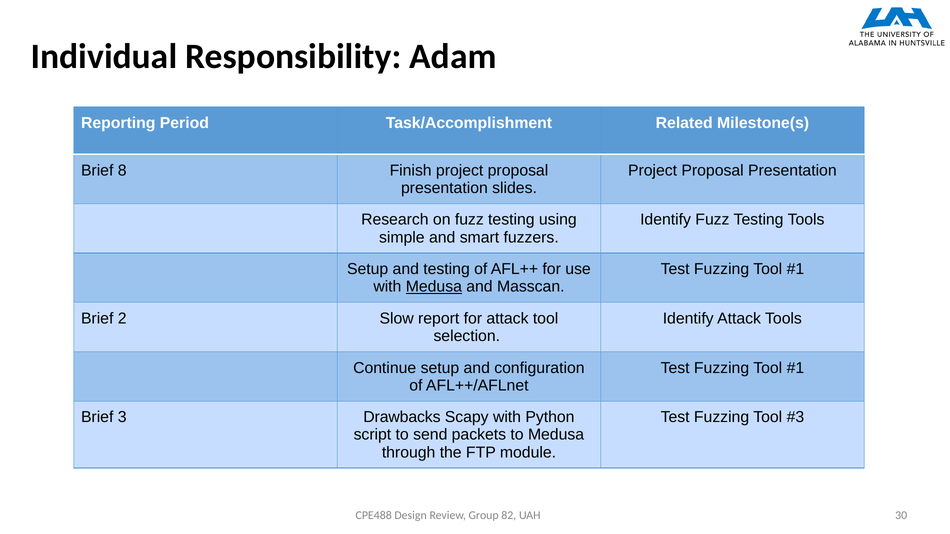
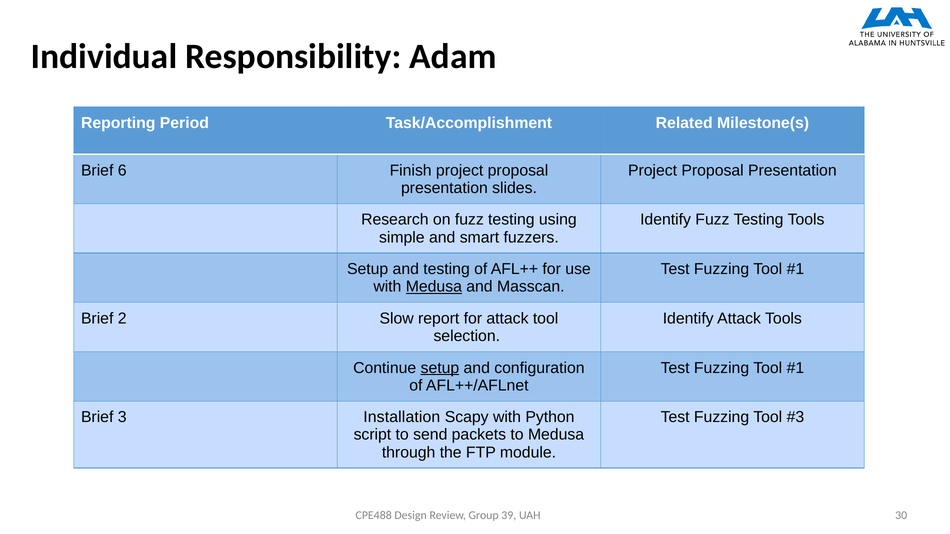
8: 8 -> 6
setup at (440, 368) underline: none -> present
Drawbacks: Drawbacks -> Installation
82: 82 -> 39
